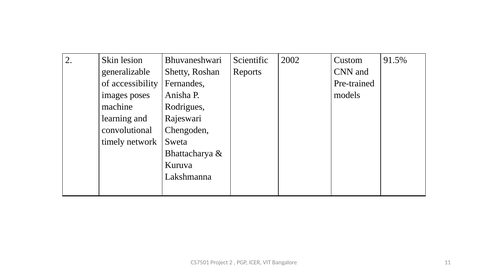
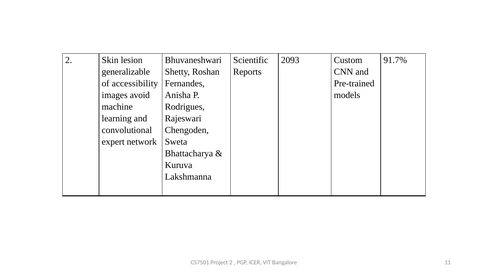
2002: 2002 -> 2093
91.5%: 91.5% -> 91.7%
poses: poses -> avoid
timely: timely -> expert
